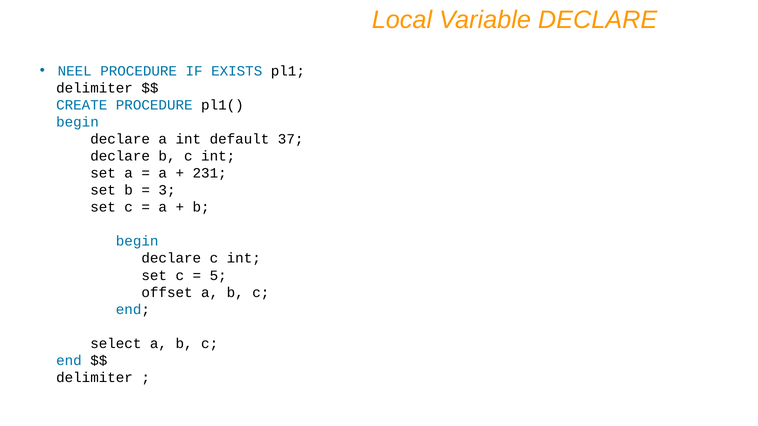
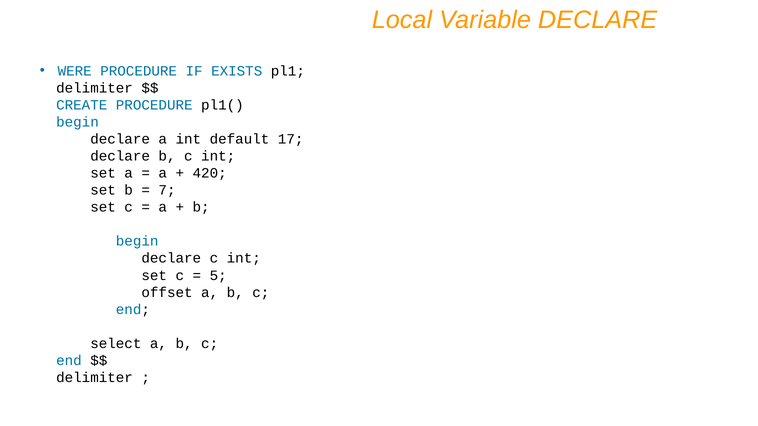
NEEL: NEEL -> WERE
37: 37 -> 17
231: 231 -> 420
3: 3 -> 7
